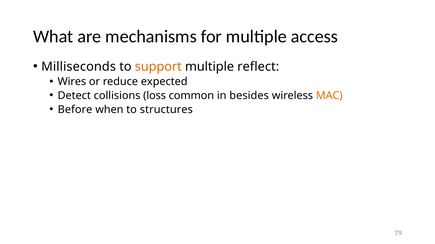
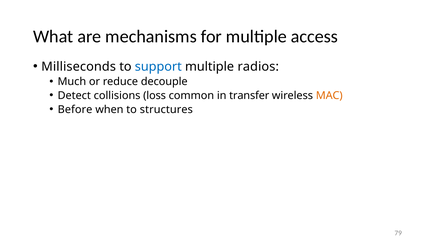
support colour: orange -> blue
reflect: reflect -> radios
Wires: Wires -> Much
expected: expected -> decouple
besides: besides -> transfer
